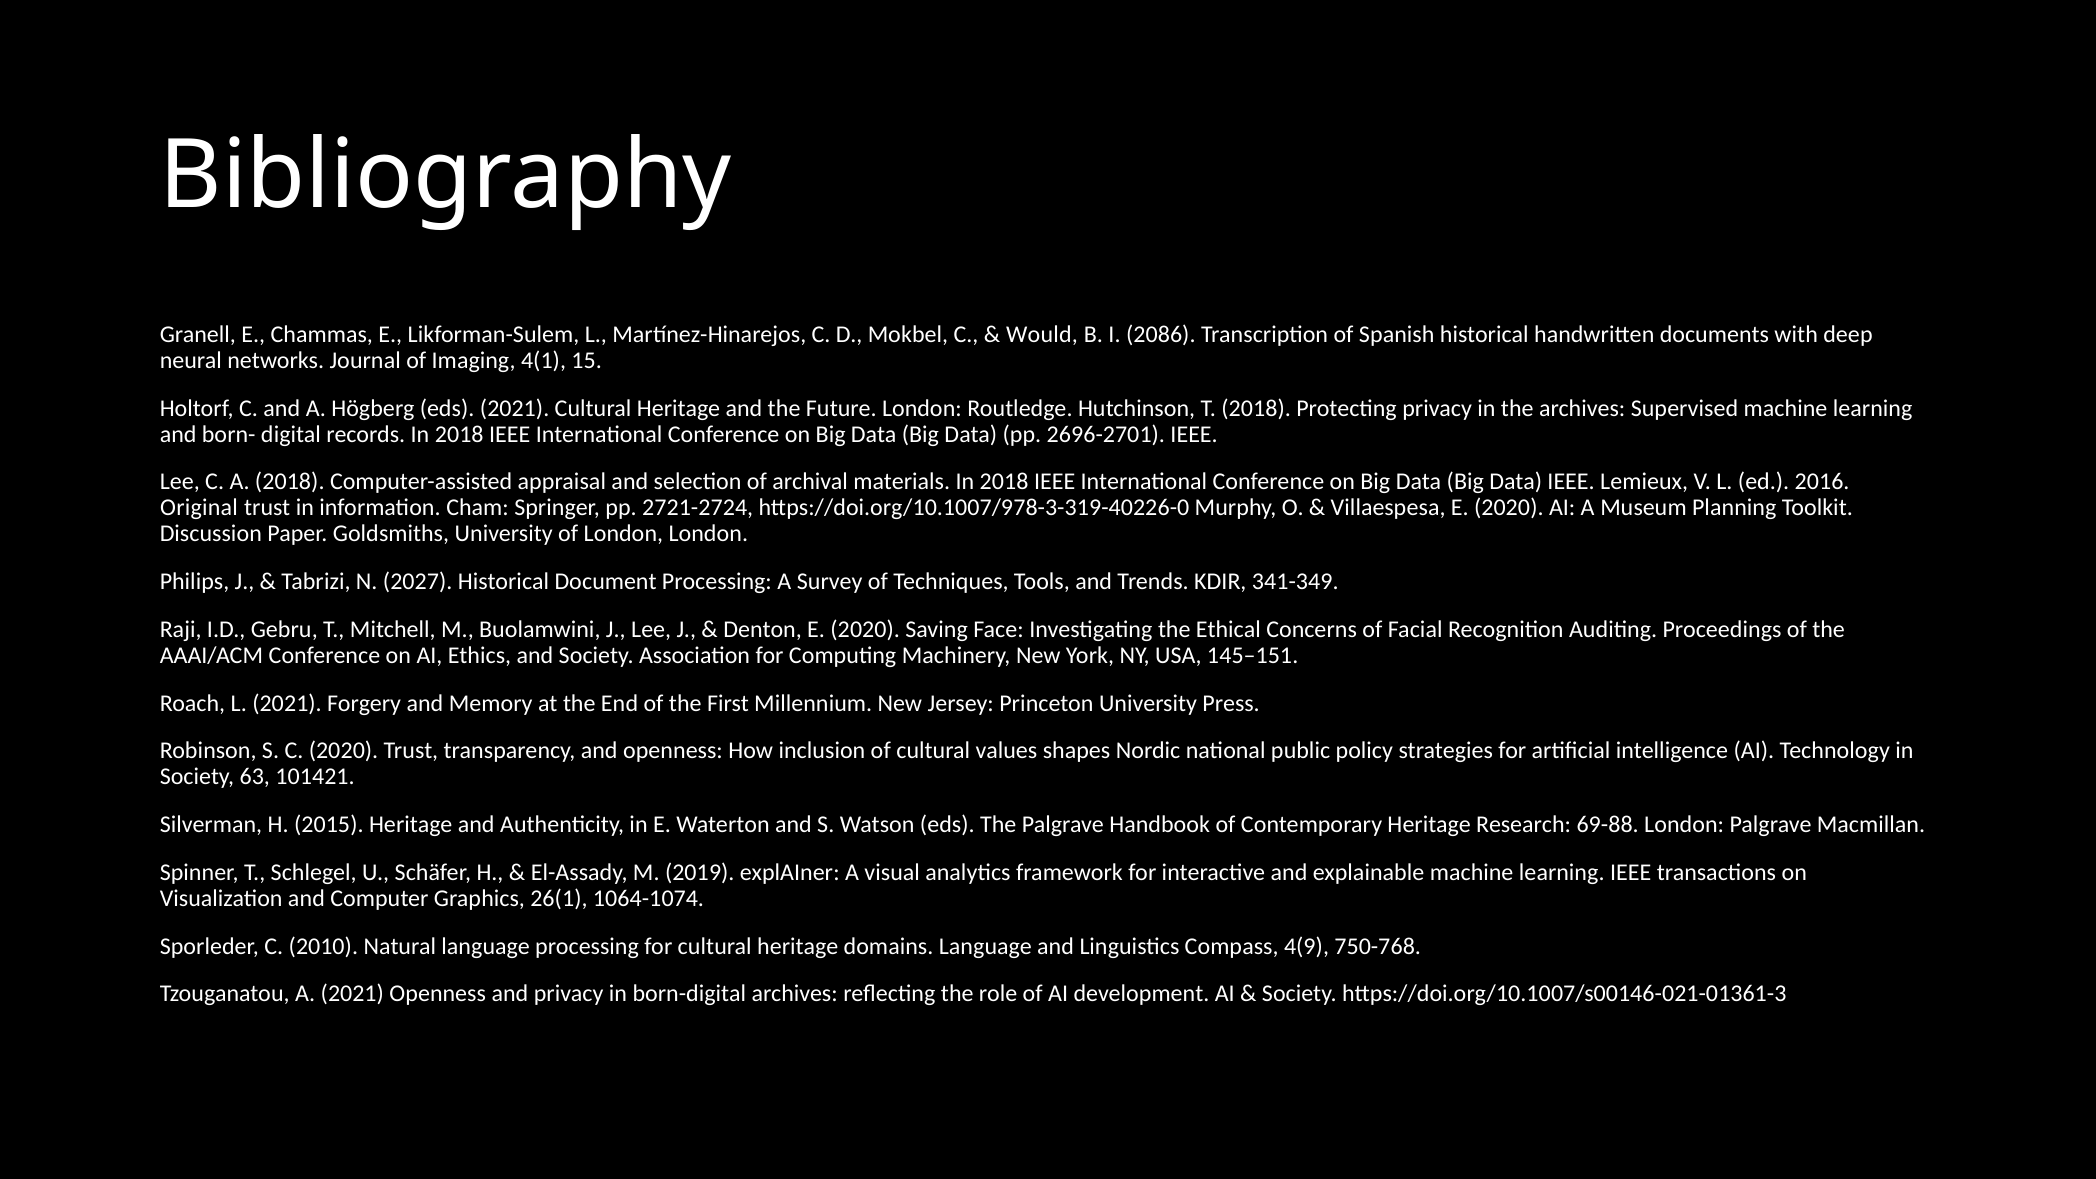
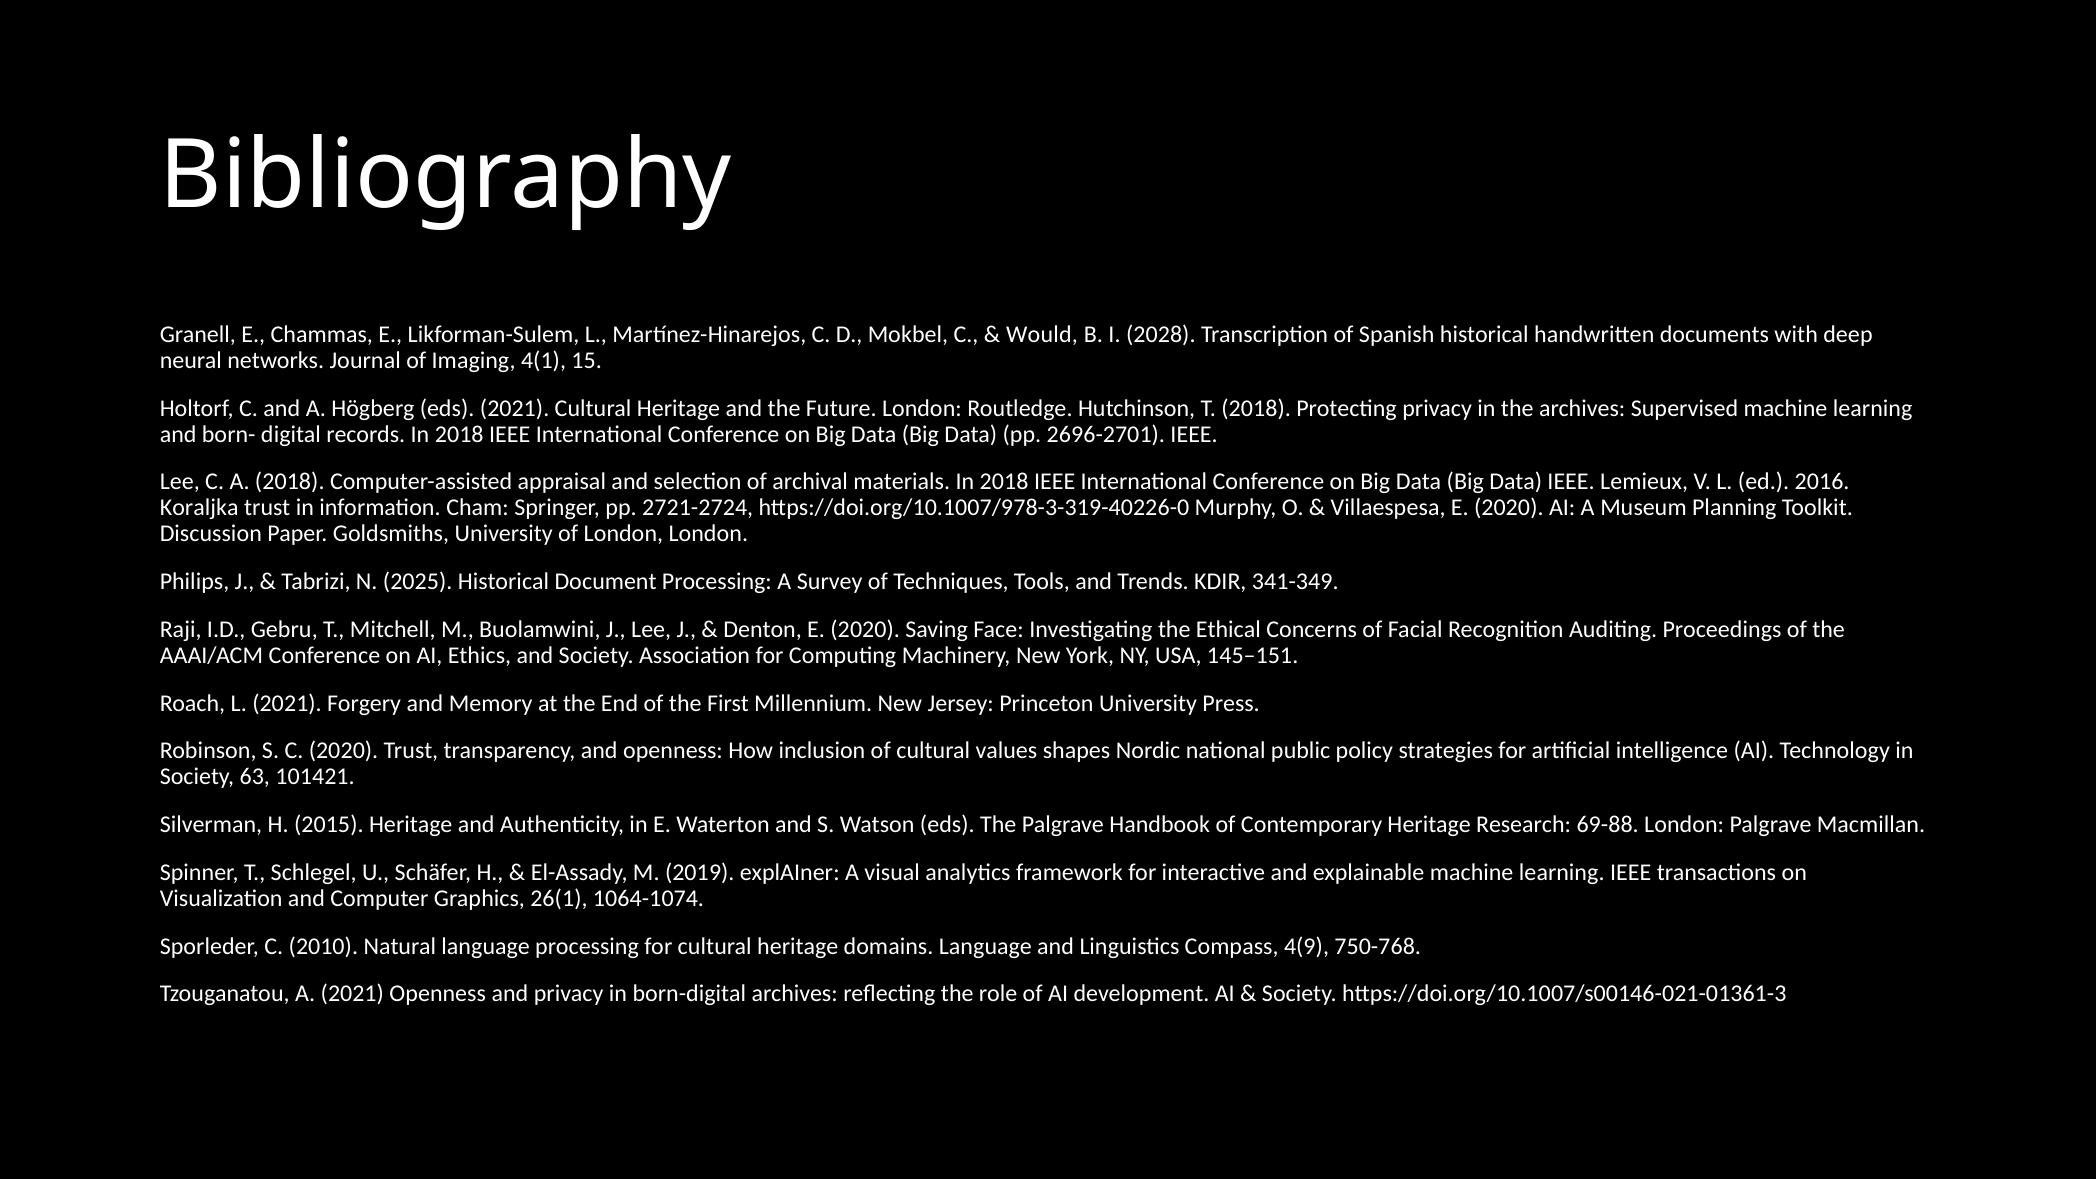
2086: 2086 -> 2028
Original: Original -> Koraljka
2027: 2027 -> 2025
